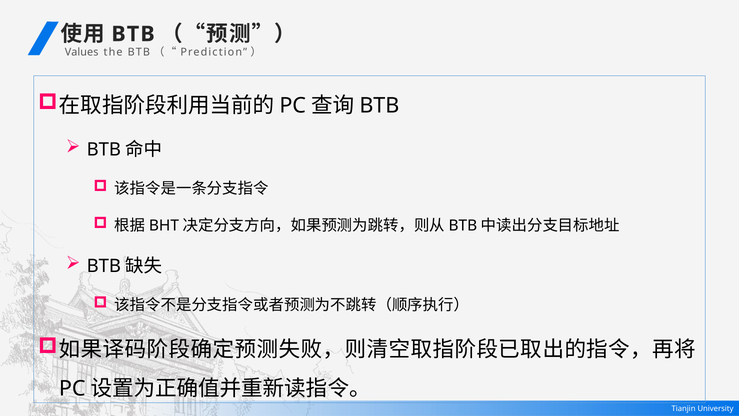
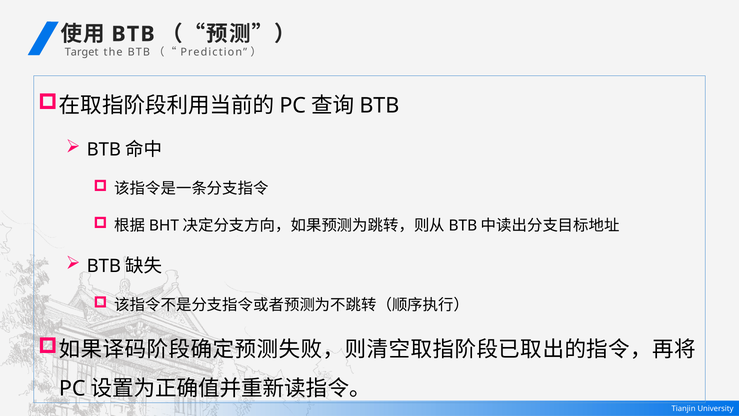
Values: Values -> Target
